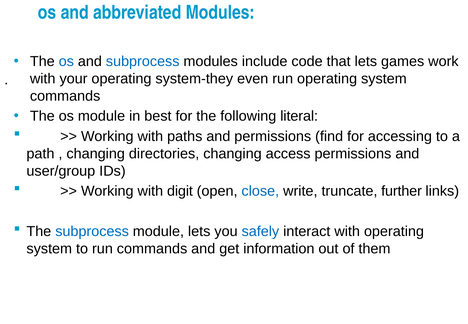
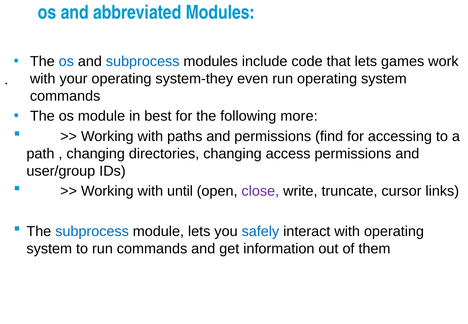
literal: literal -> more
digit: digit -> until
close colour: blue -> purple
further: further -> cursor
